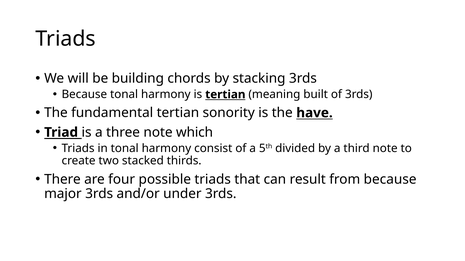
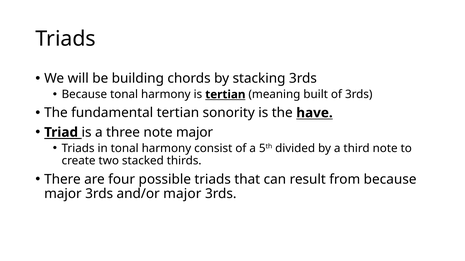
note which: which -> major
and/or under: under -> major
